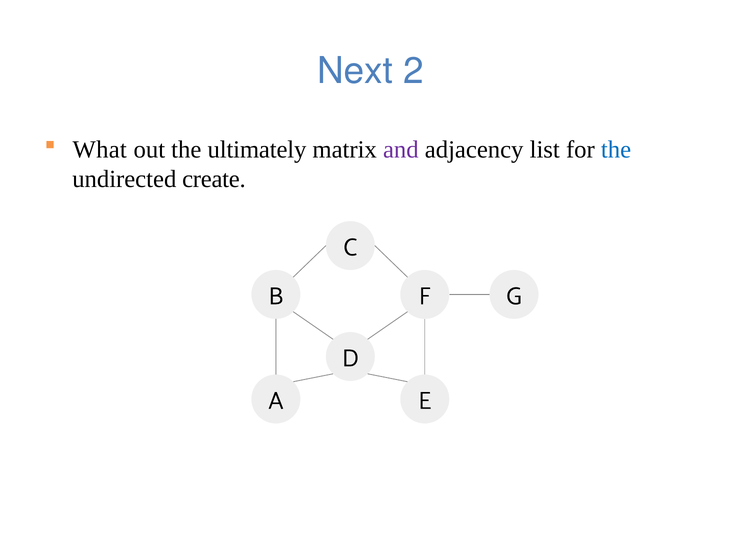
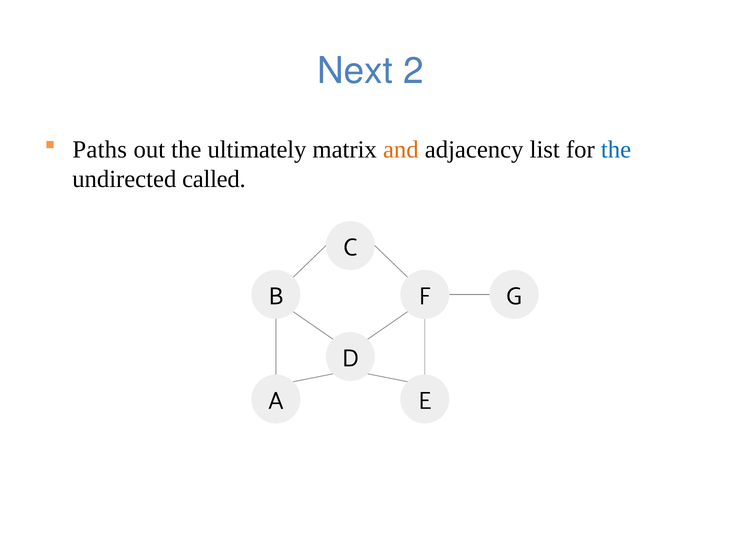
What: What -> Paths
and colour: purple -> orange
create: create -> called
